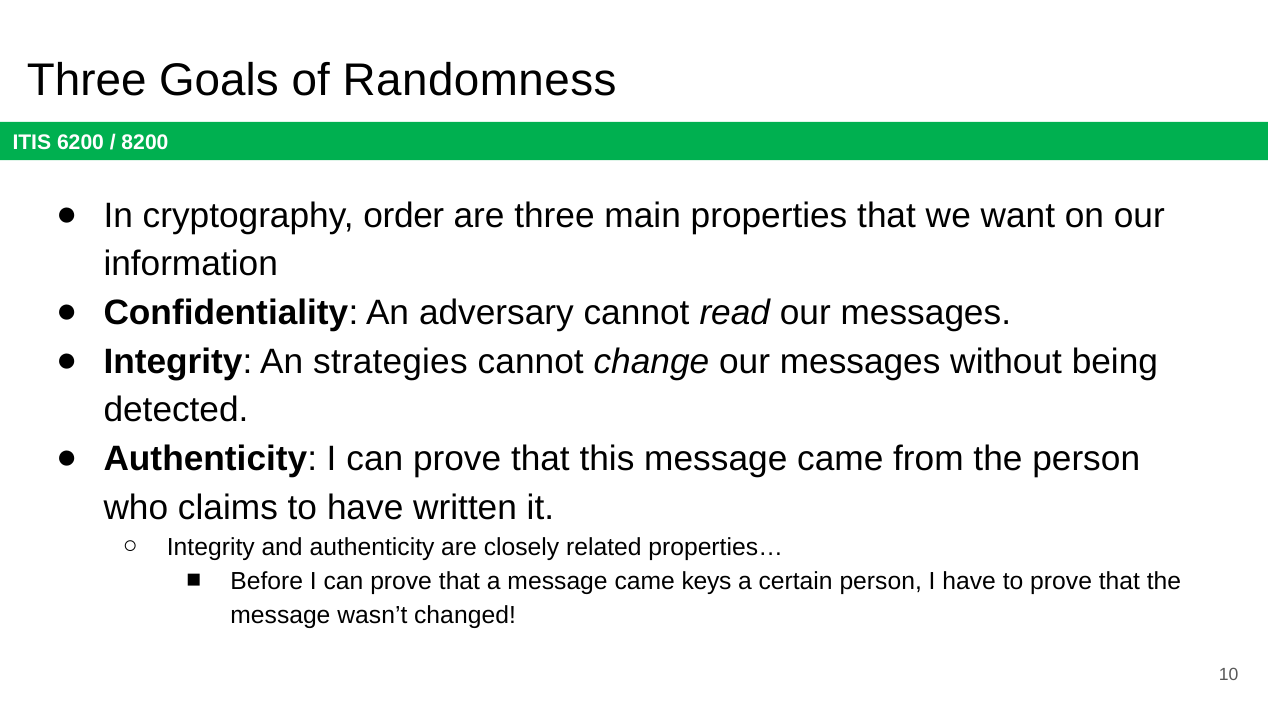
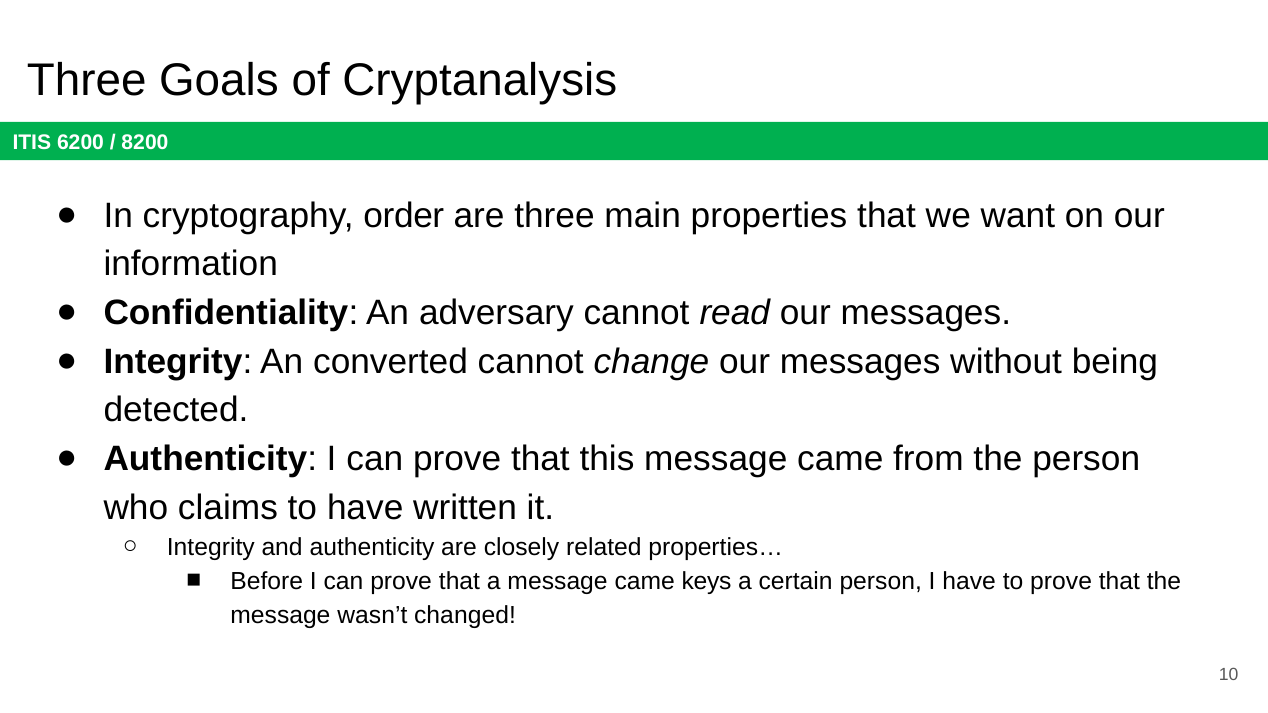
Randomness: Randomness -> Cryptanalysis
strategies: strategies -> converted
